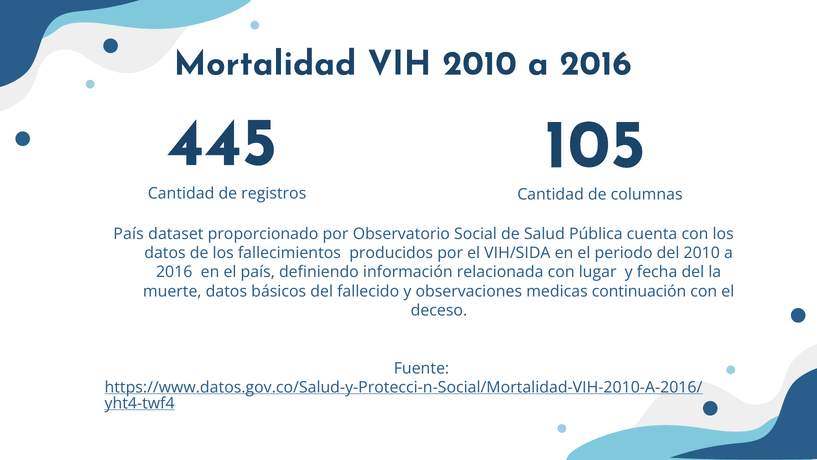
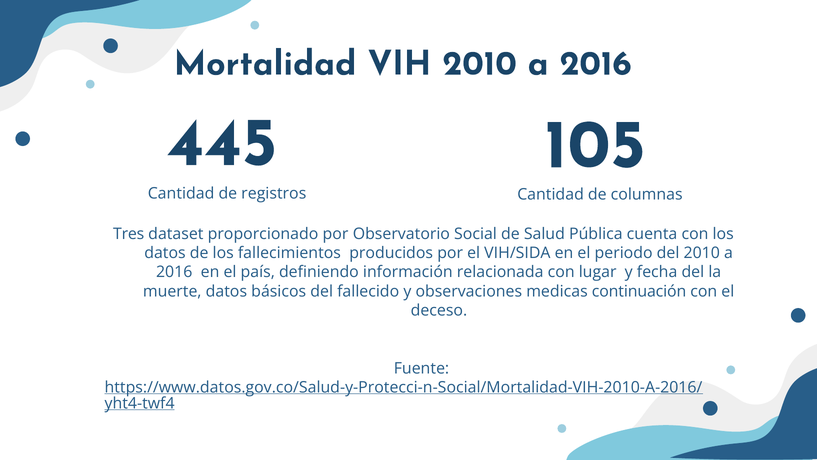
País at (129, 234): País -> Tres
